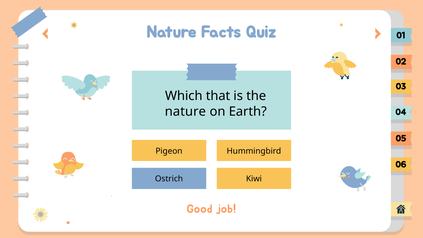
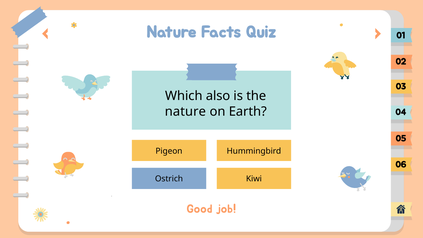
that: that -> also
